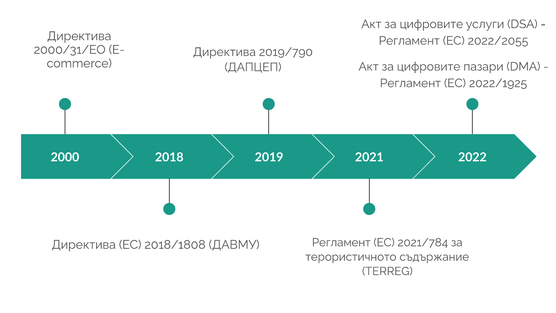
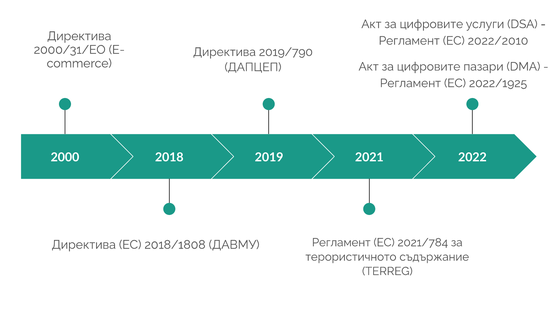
2022/2055: 2022/2055 -> 2022/2010
